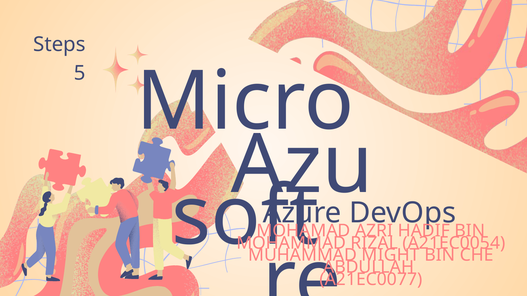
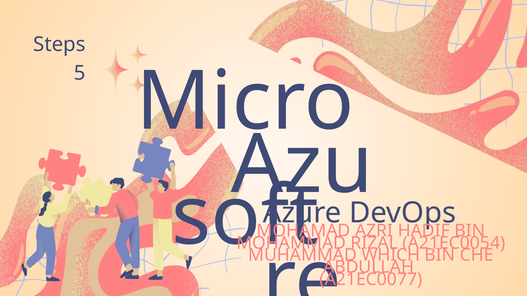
MIGHT: MIGHT -> WHICH
